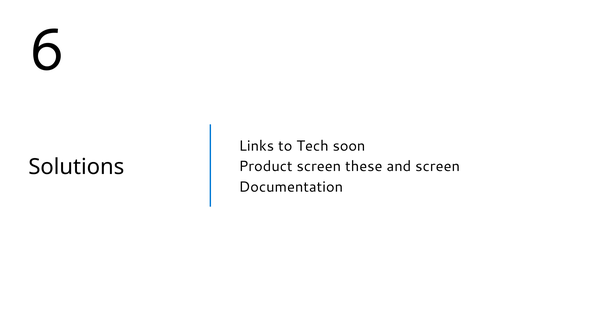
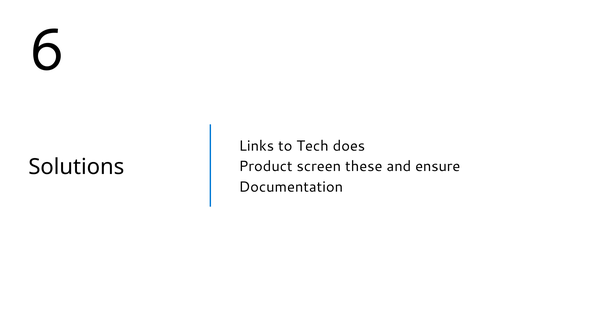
soon: soon -> does
and screen: screen -> ensure
